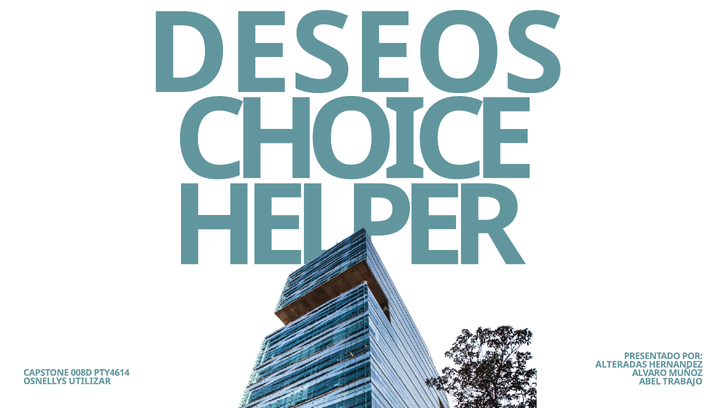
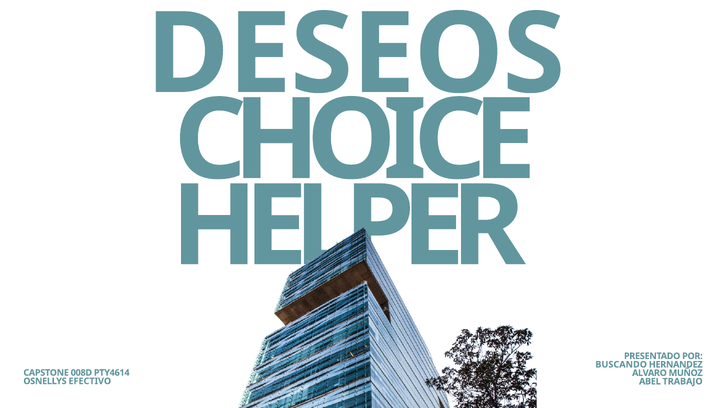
ALTERADAS: ALTERADAS -> BUSCANDO
UTILIZAR: UTILIZAR -> EFECTIVO
